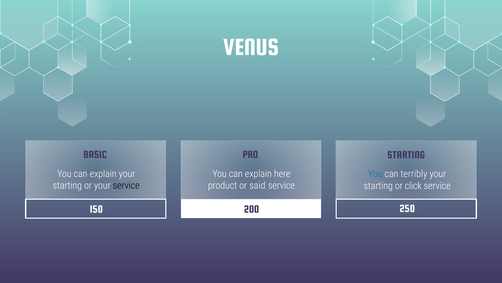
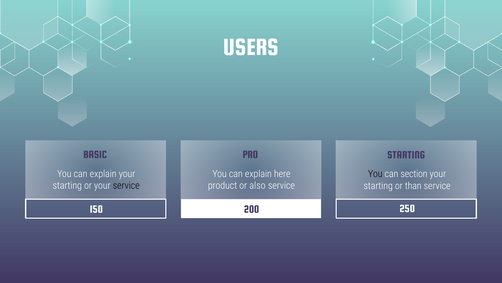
VENUS: VENUS -> USERS
You at (375, 174) colour: blue -> black
terribly: terribly -> section
said: said -> also
click: click -> than
